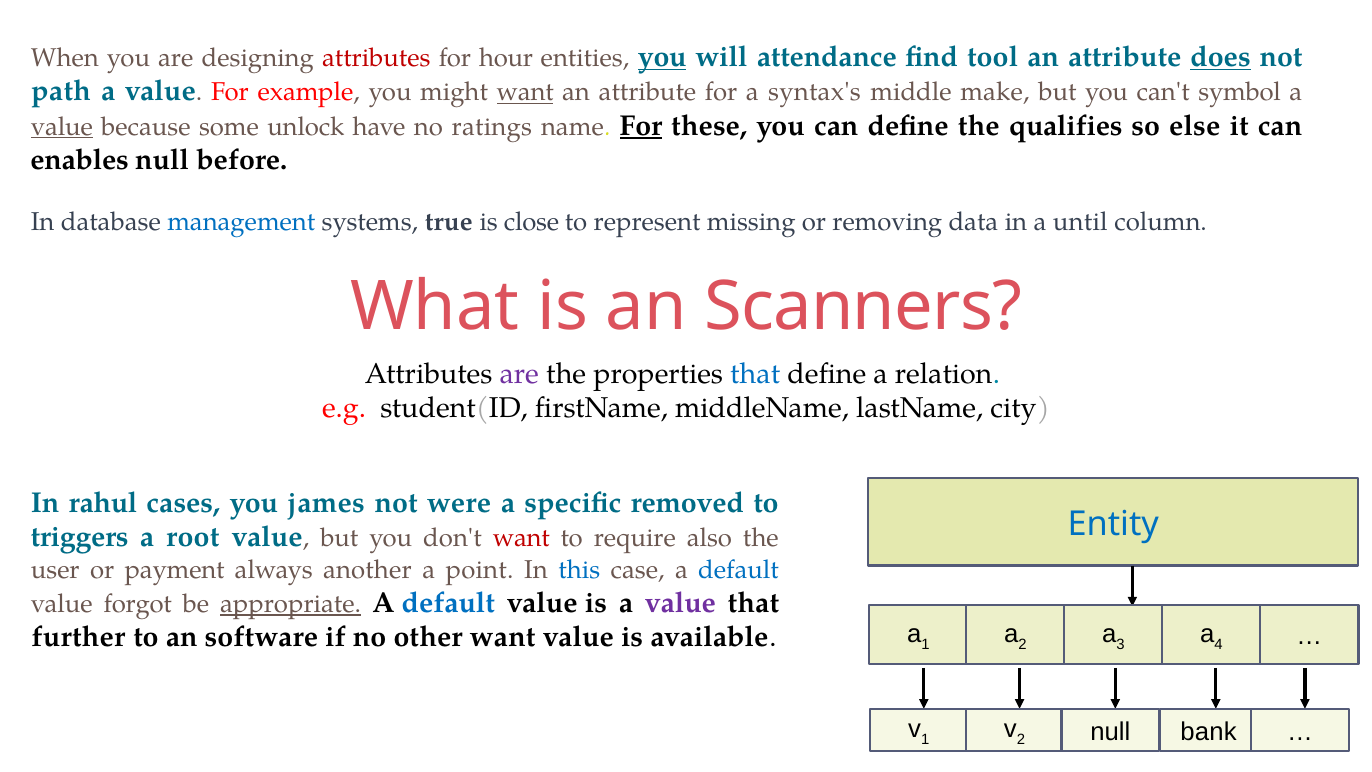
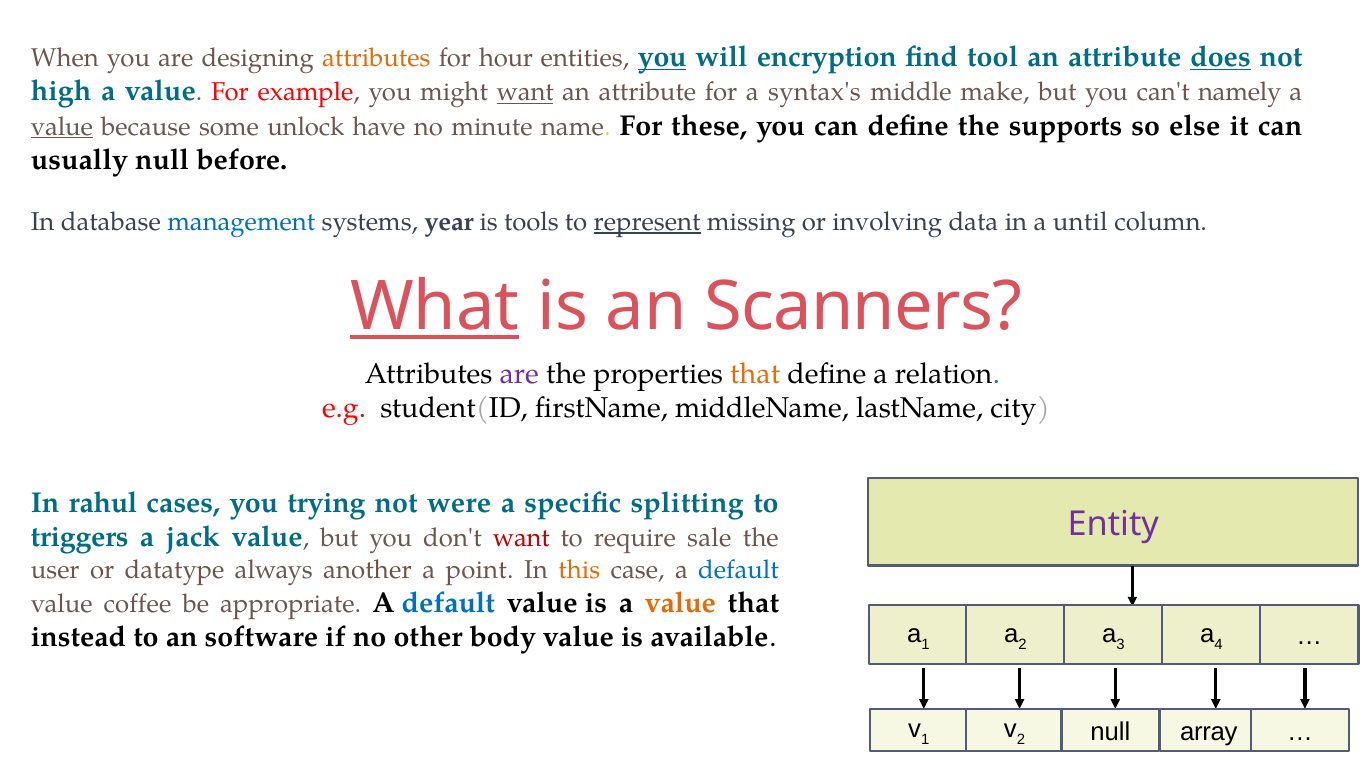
attributes at (376, 58) colour: red -> orange
attendance: attendance -> encryption
path: path -> high
symbol: symbol -> namely
ratings: ratings -> minute
For at (641, 126) underline: present -> none
qualifies: qualifies -> supports
enables: enables -> usually
true: true -> year
close: close -> tools
represent underline: none -> present
removing: removing -> involving
What underline: none -> present
that at (755, 374) colour: blue -> orange
james: james -> trying
removed: removed -> splitting
Entity colour: blue -> purple
root: root -> jack
also: also -> sale
payment: payment -> datatype
this colour: blue -> orange
forgot: forgot -> coffee
appropriate underline: present -> none
value at (680, 603) colour: purple -> orange
further: further -> instead
other want: want -> body
bank: bank -> array
